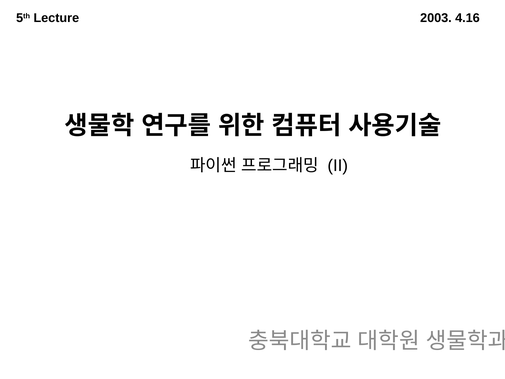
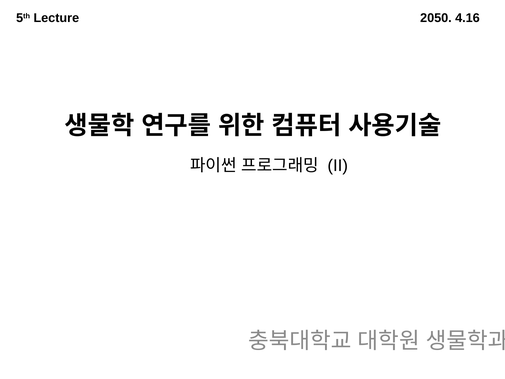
2003: 2003 -> 2050
